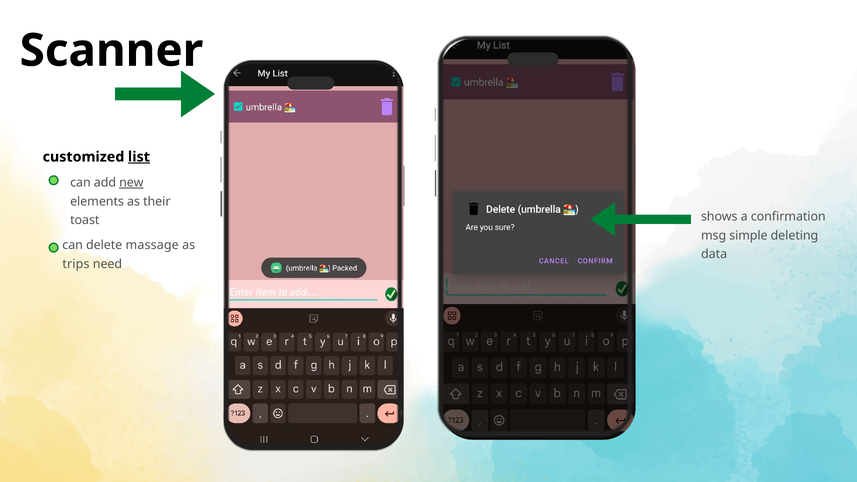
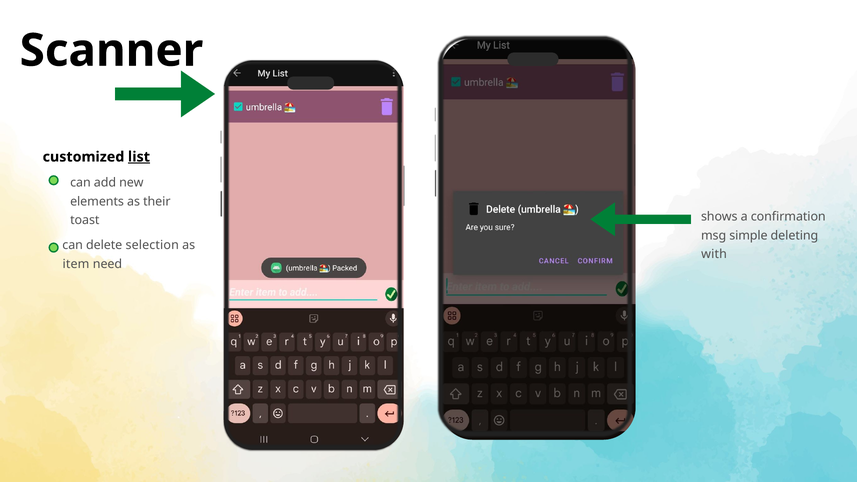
new underline: present -> none
massage: massage -> selection
data: data -> with
trips: trips -> item
